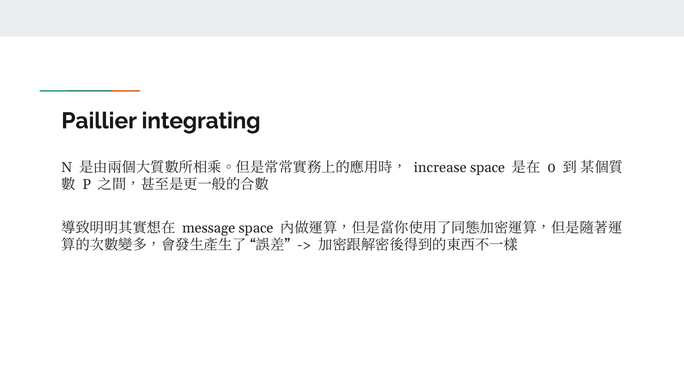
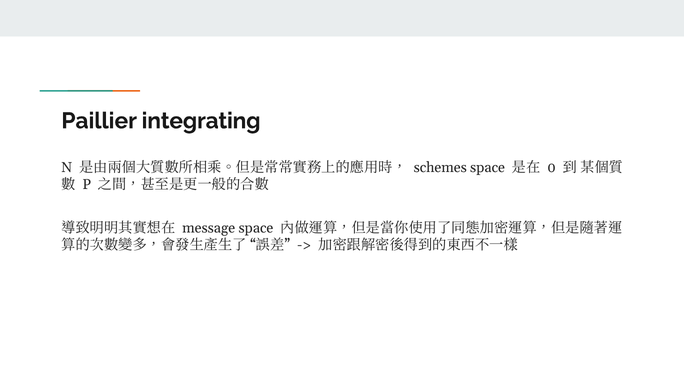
increase: increase -> schemes
